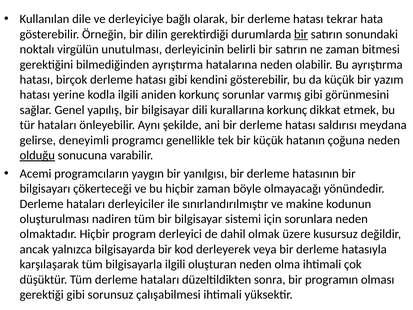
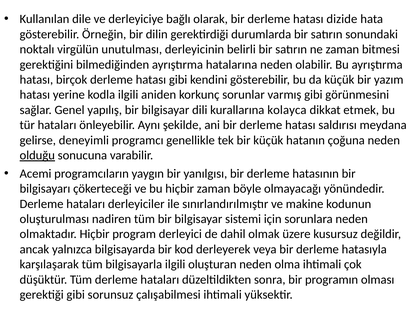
tekrar: tekrar -> dizide
bir at (301, 34) underline: present -> none
kurallarına korkunç: korkunç -> kolayca
